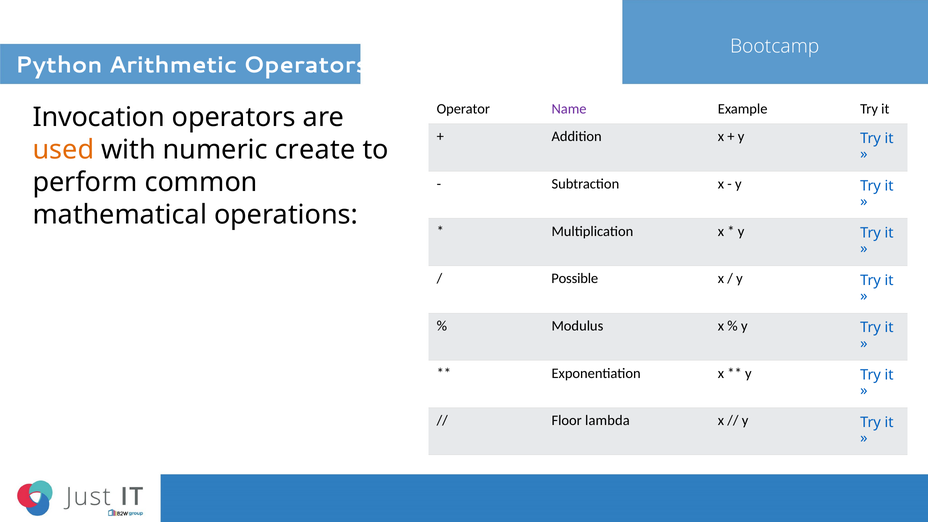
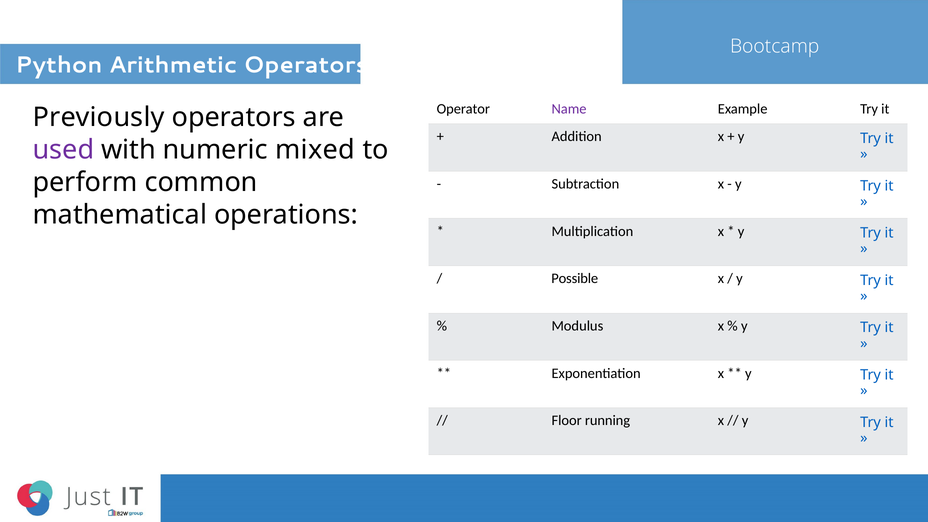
Invocation: Invocation -> Previously
used colour: orange -> purple
create: create -> mixed
lambda: lambda -> running
